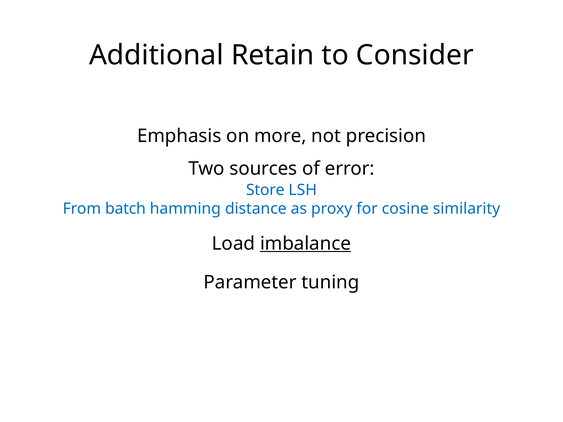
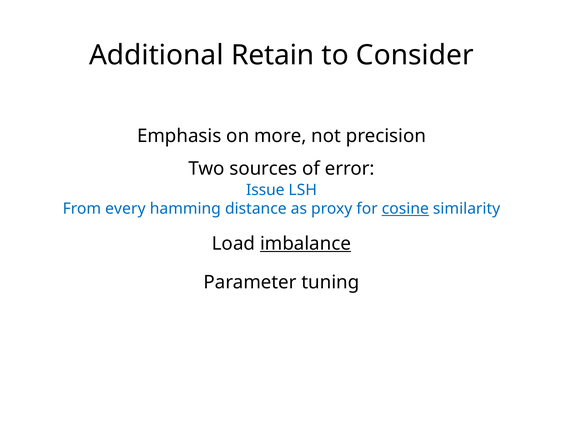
Store: Store -> Issue
batch: batch -> every
cosine underline: none -> present
